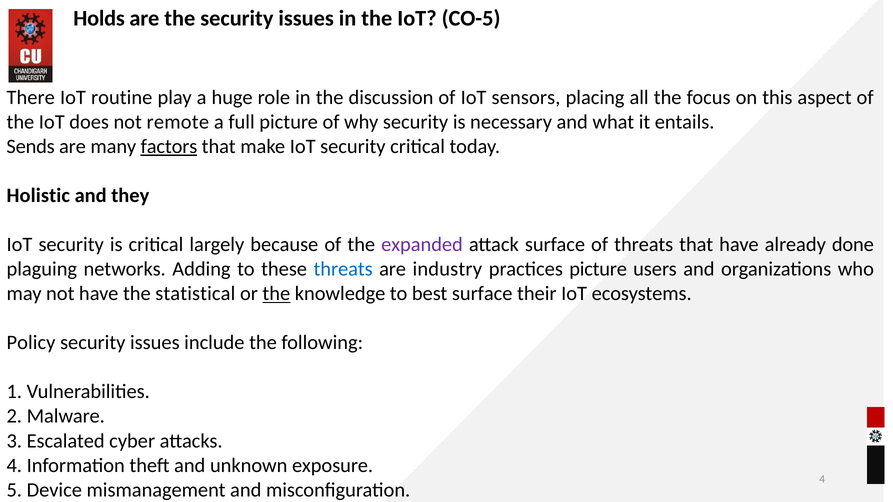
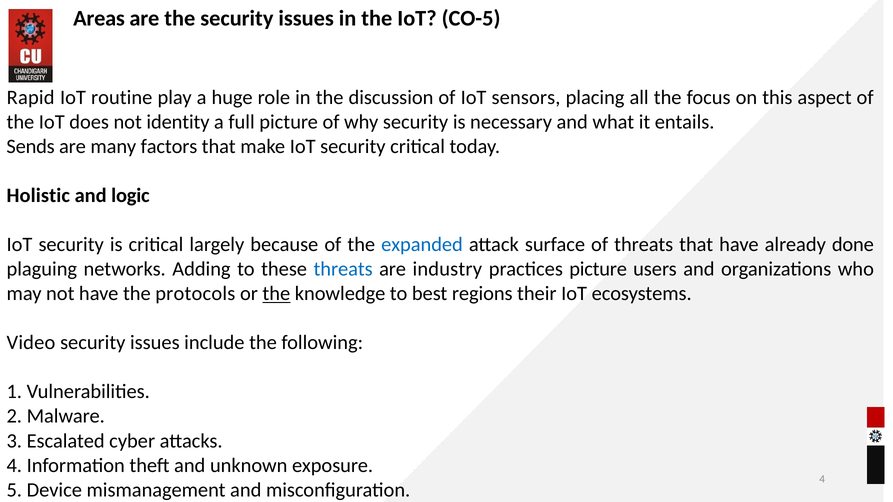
Holds: Holds -> Areas
There: There -> Rapid
remote: remote -> identity
factors underline: present -> none
they: they -> logic
expanded colour: purple -> blue
statistical: statistical -> protocols
best surface: surface -> regions
Policy: Policy -> Video
